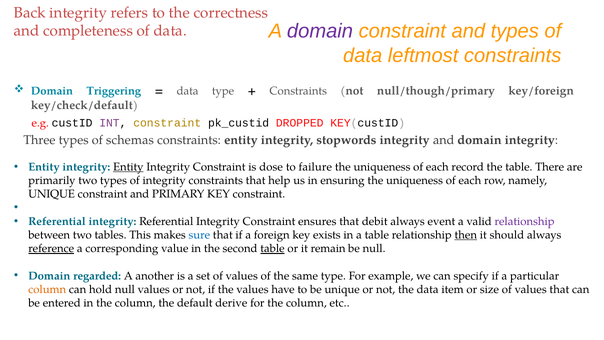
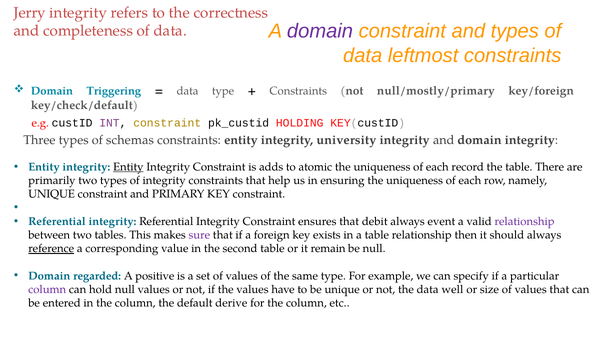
Back: Back -> Jerry
null/though/primary: null/though/primary -> null/mostly/primary
DROPPED: DROPPED -> HOLDING
stopwords: stopwords -> university
dose: dose -> adds
failure: failure -> atomic
sure colour: blue -> purple
then underline: present -> none
table at (272, 248) underline: present -> none
another: another -> positive
column at (47, 289) colour: orange -> purple
item: item -> well
